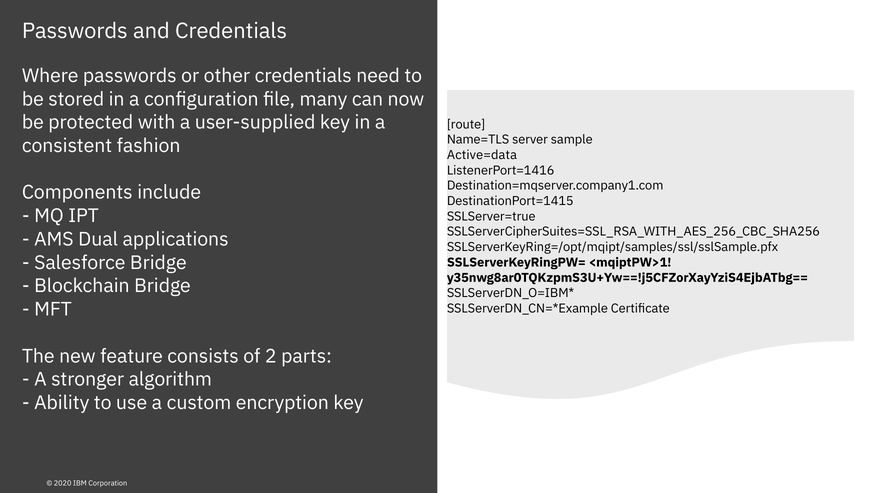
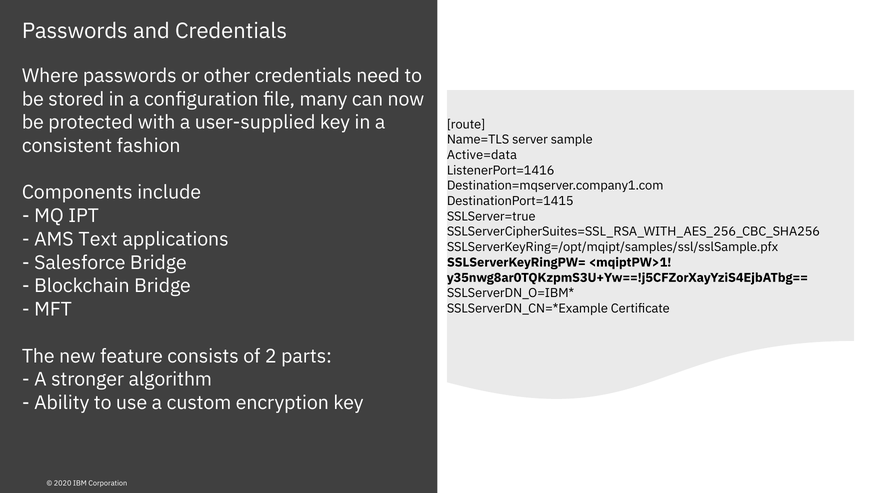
Dual: Dual -> Text
